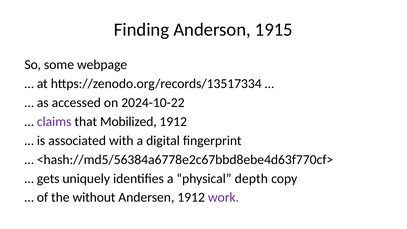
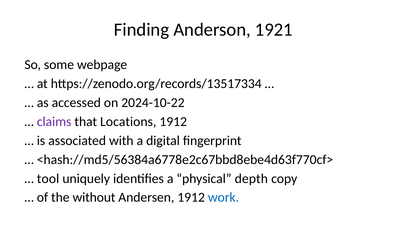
1915: 1915 -> 1921
Mobilized: Mobilized -> Locations
gets: gets -> tool
work colour: purple -> blue
